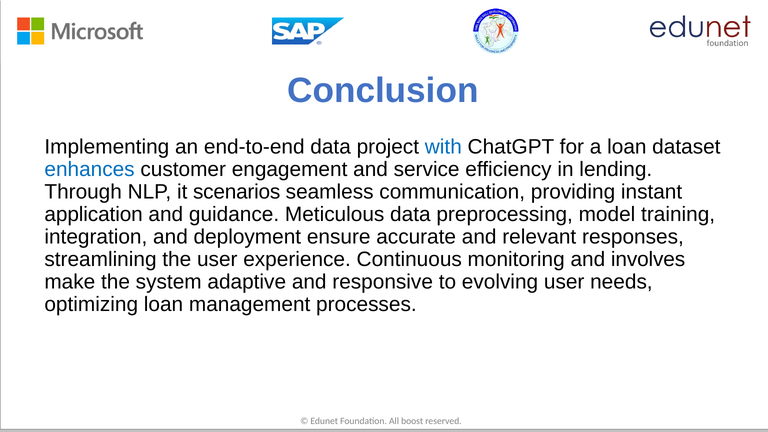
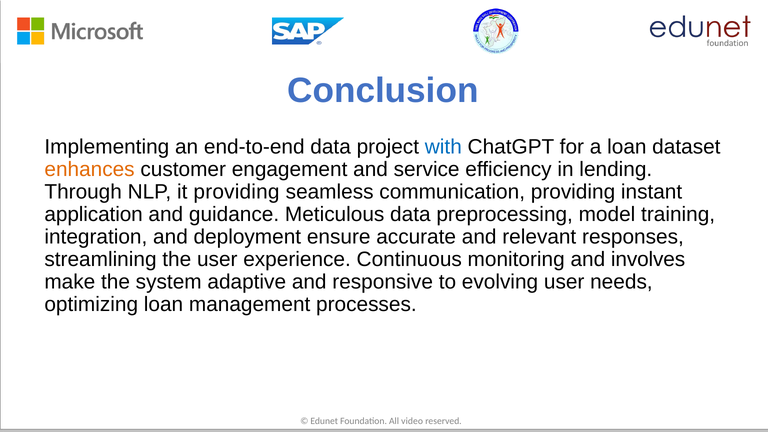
enhances colour: blue -> orange
it scenarios: scenarios -> providing
boost: boost -> video
